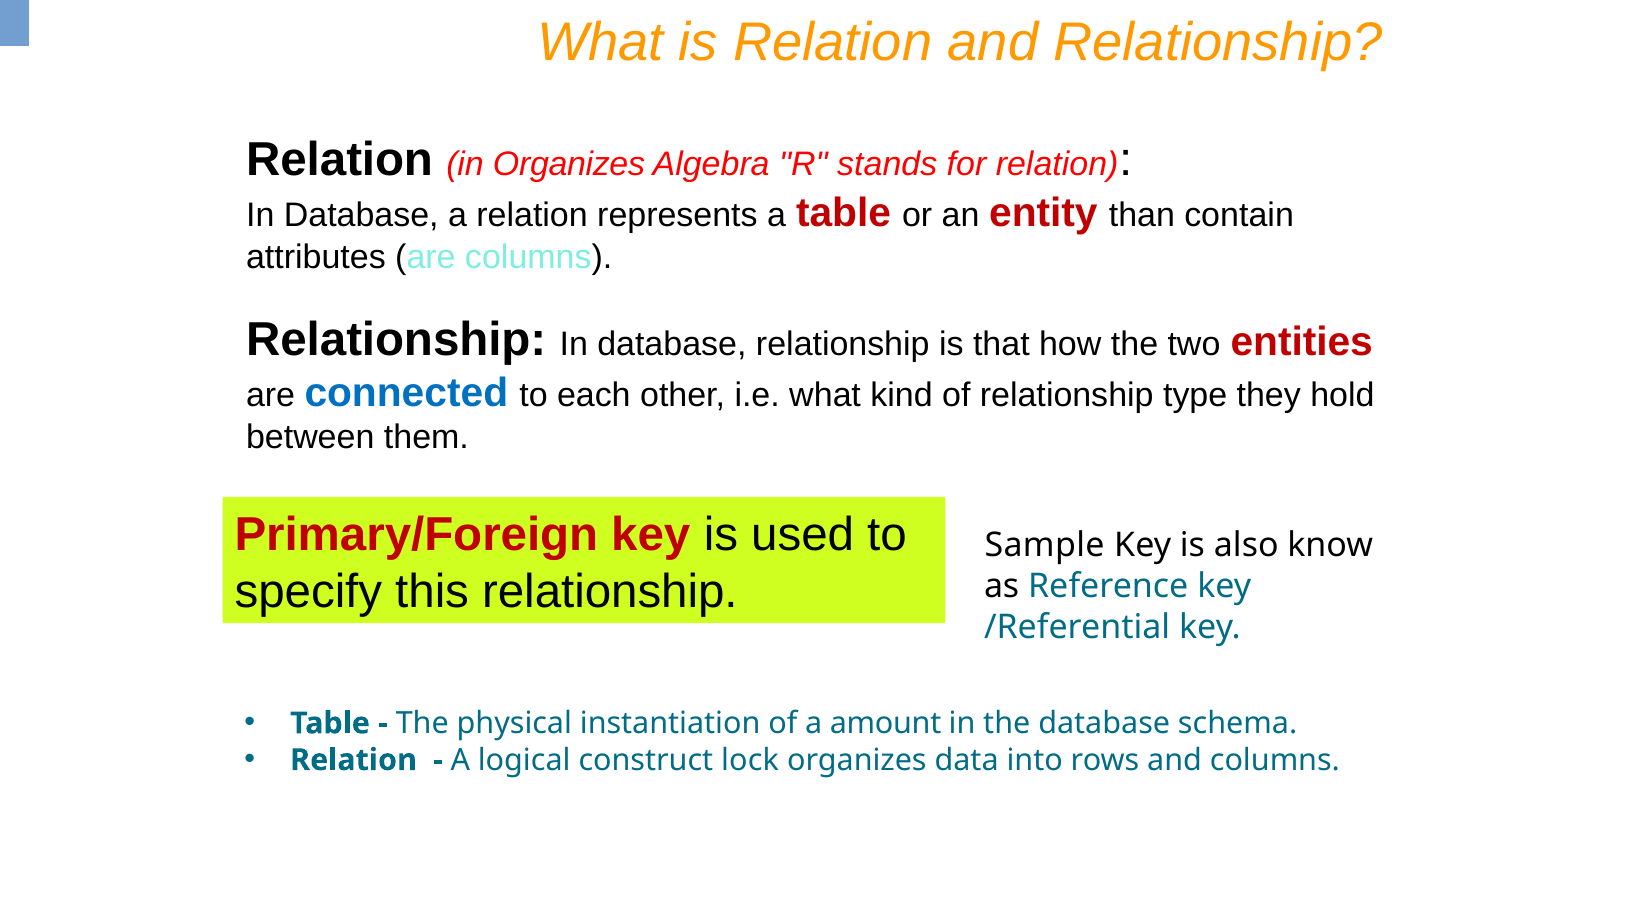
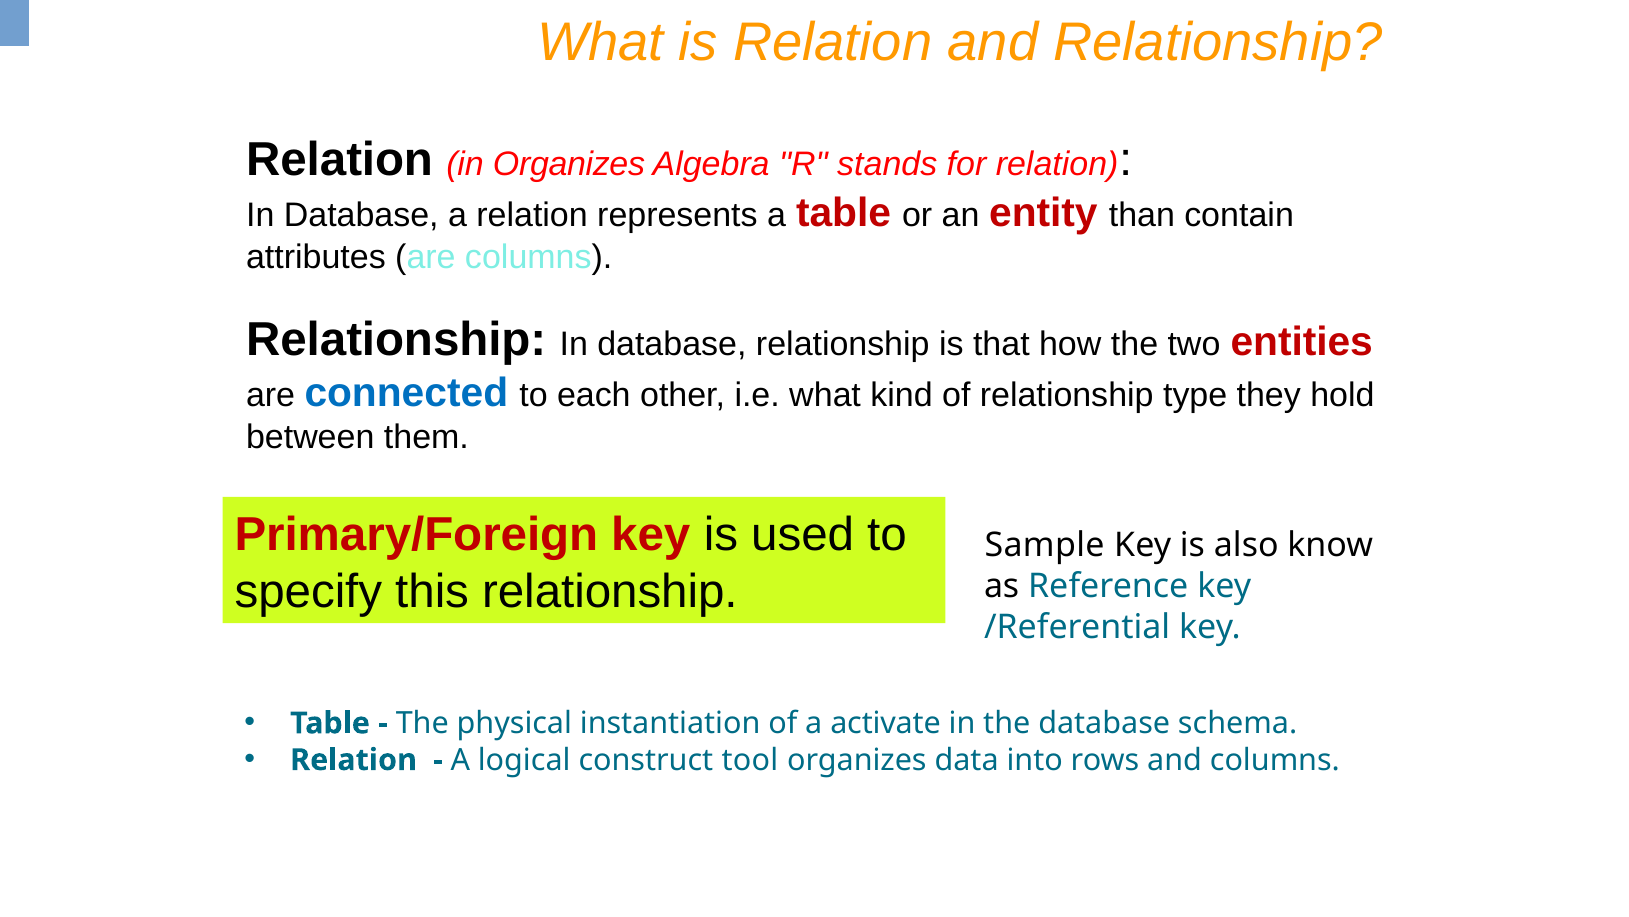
amount: amount -> activate
lock: lock -> tool
